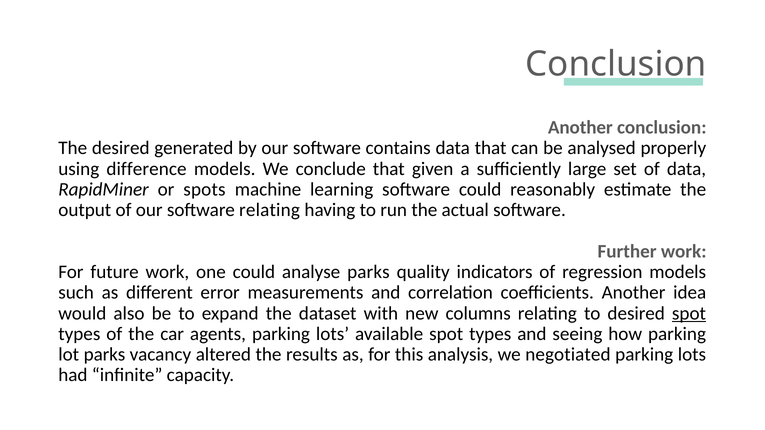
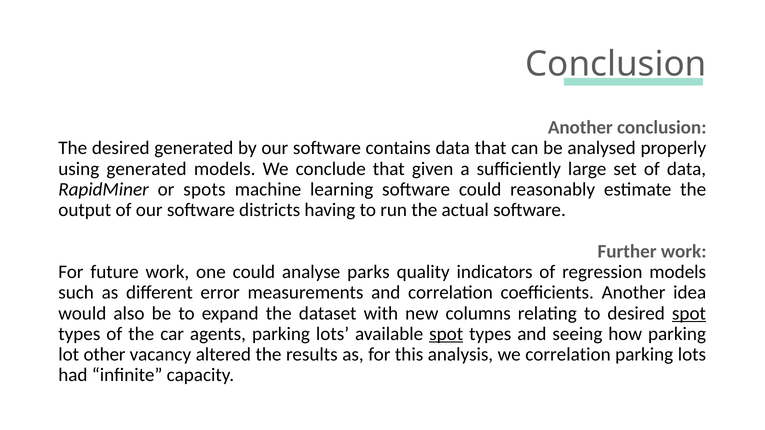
using difference: difference -> generated
software relating: relating -> districts
spot at (446, 334) underline: none -> present
lot parks: parks -> other
we negotiated: negotiated -> correlation
